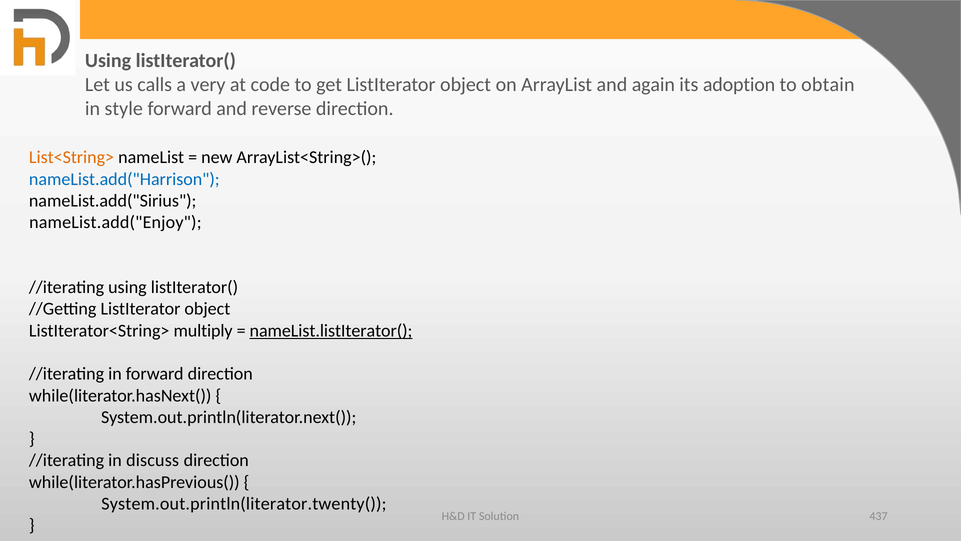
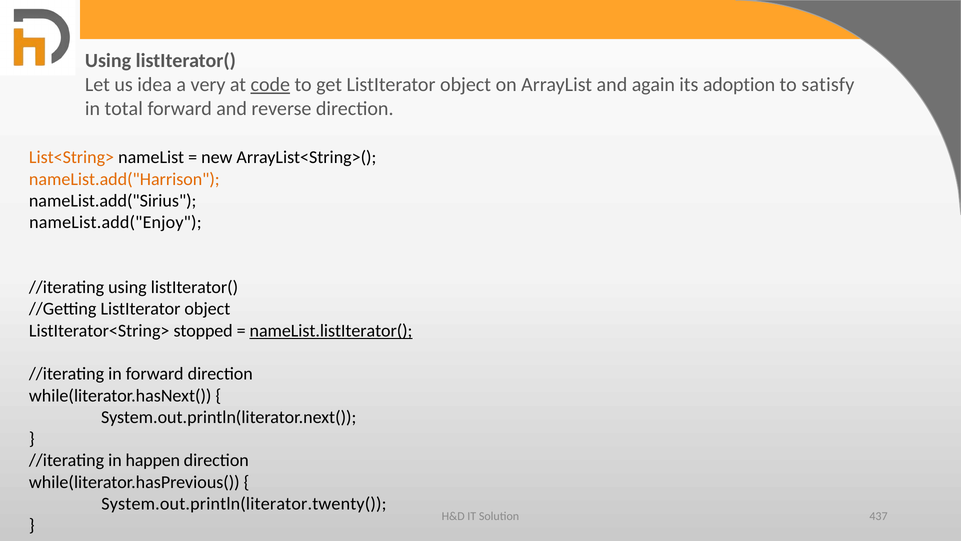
calls: calls -> idea
code underline: none -> present
obtain: obtain -> satisfy
style: style -> total
nameList.add("Harrison colour: blue -> orange
multiply: multiply -> stopped
discuss: discuss -> happen
